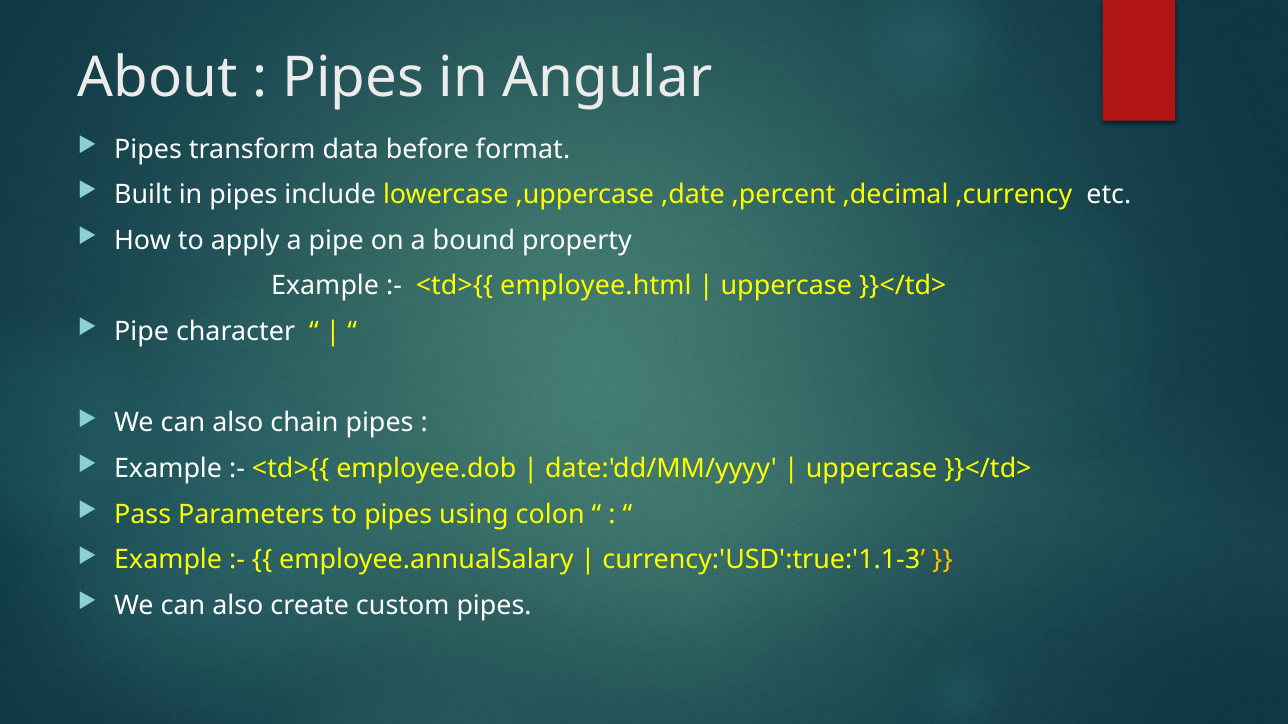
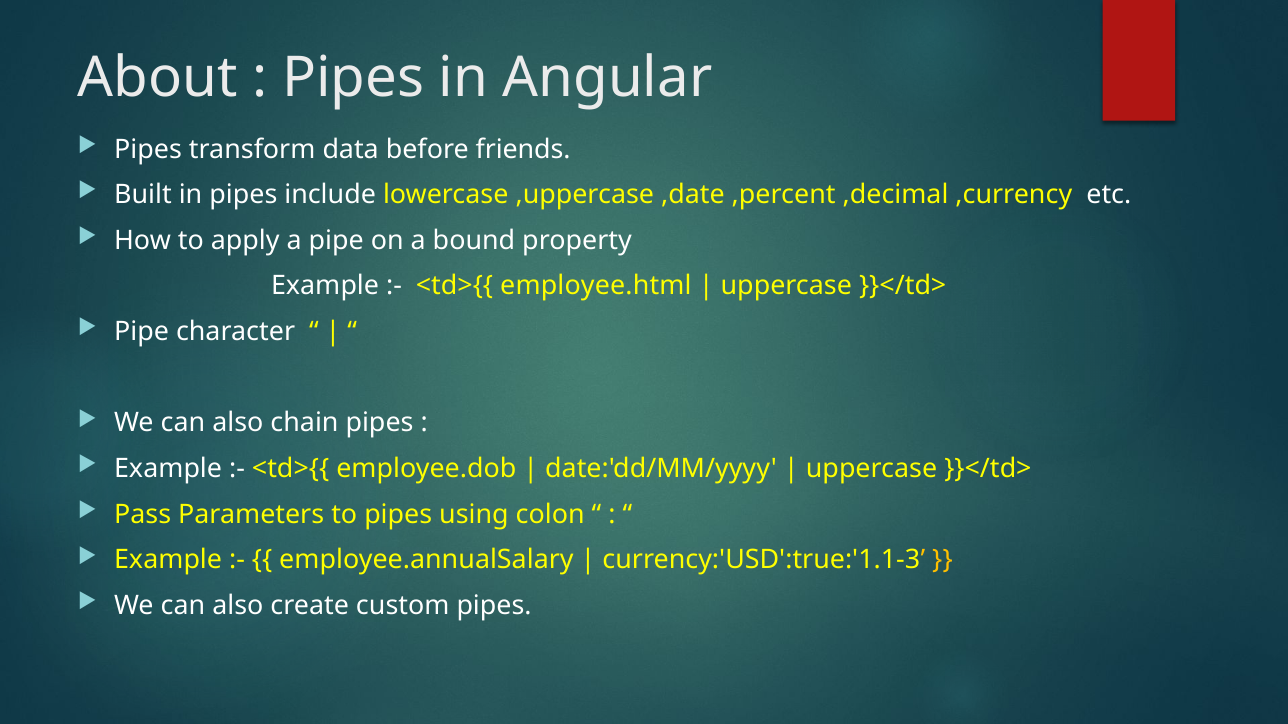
format: format -> friends
